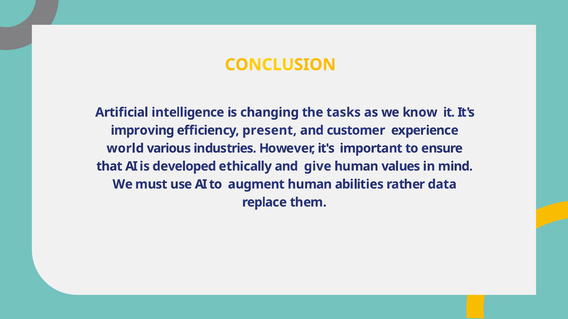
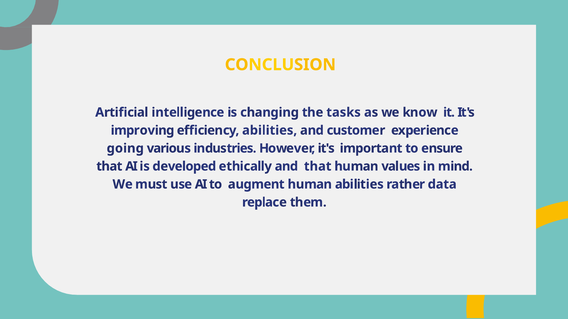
efﬁciency present: present -> abilities
world: world -> going
and give: give -> that
